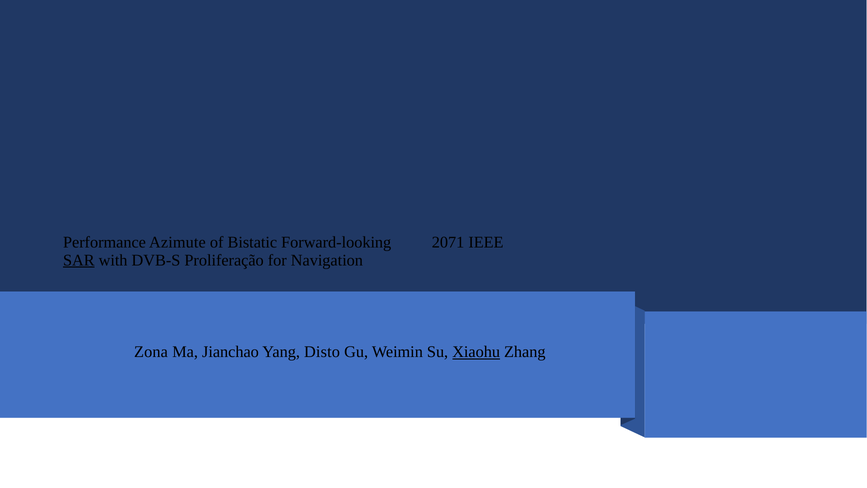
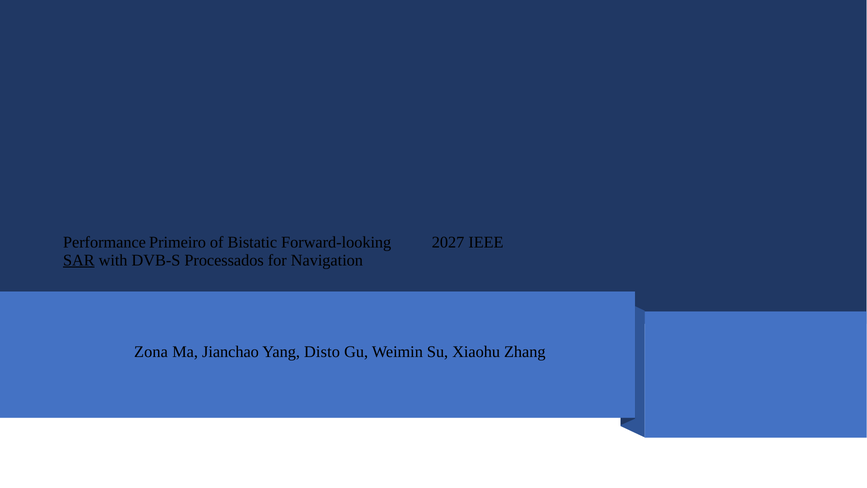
Azimute: Azimute -> Primeiro
2071: 2071 -> 2027
Proliferação: Proliferação -> Processados
Xiaohu underline: present -> none
